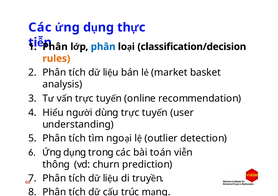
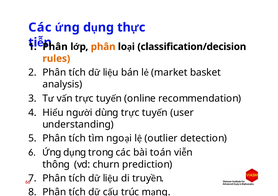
phân at (103, 47) colour: blue -> orange
